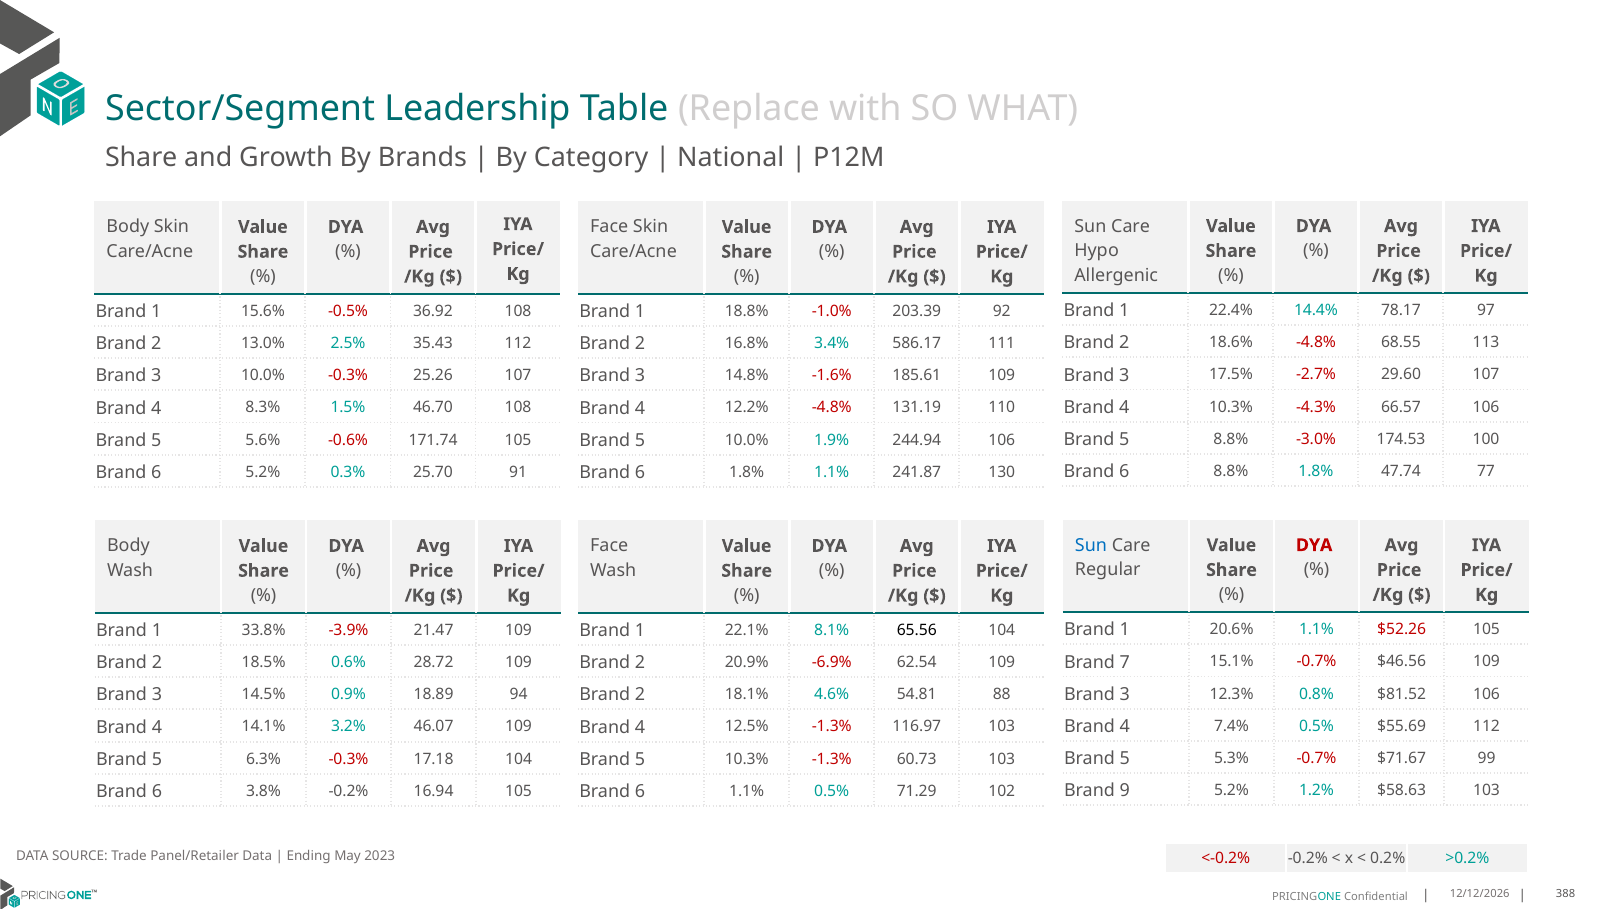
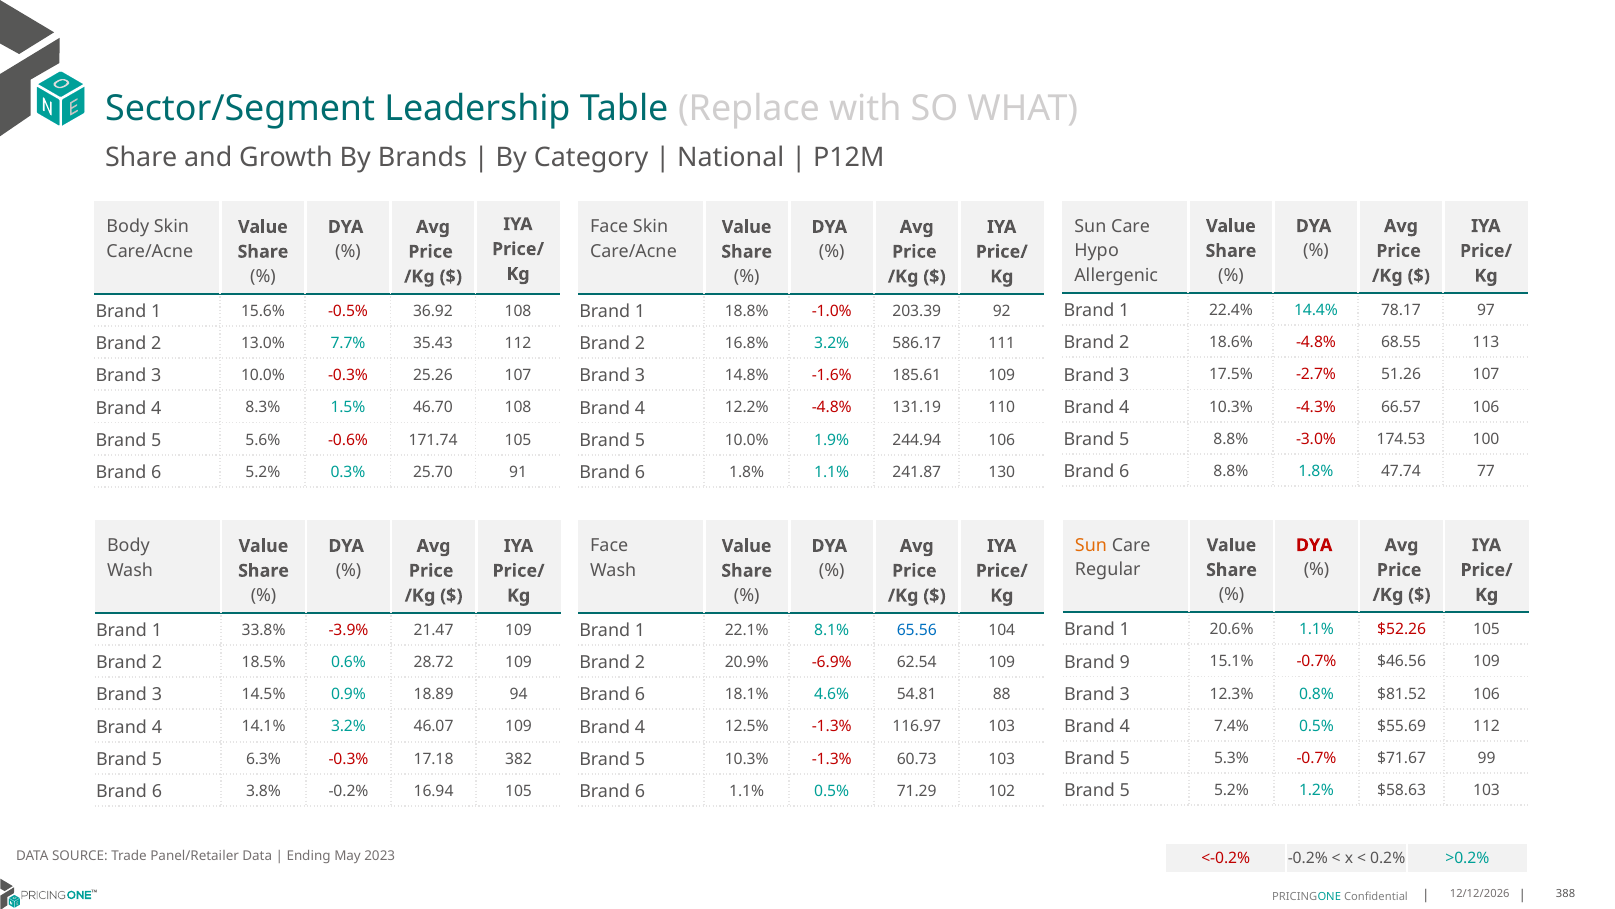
2.5%: 2.5% -> 7.7%
16.8% 3.4%: 3.4% -> 3.2%
29.60: 29.60 -> 51.26
Sun at (1091, 545) colour: blue -> orange
65.56 colour: black -> blue
7: 7 -> 9
2 at (640, 695): 2 -> 6
17.18 104: 104 -> 382
9 at (1125, 790): 9 -> 5
